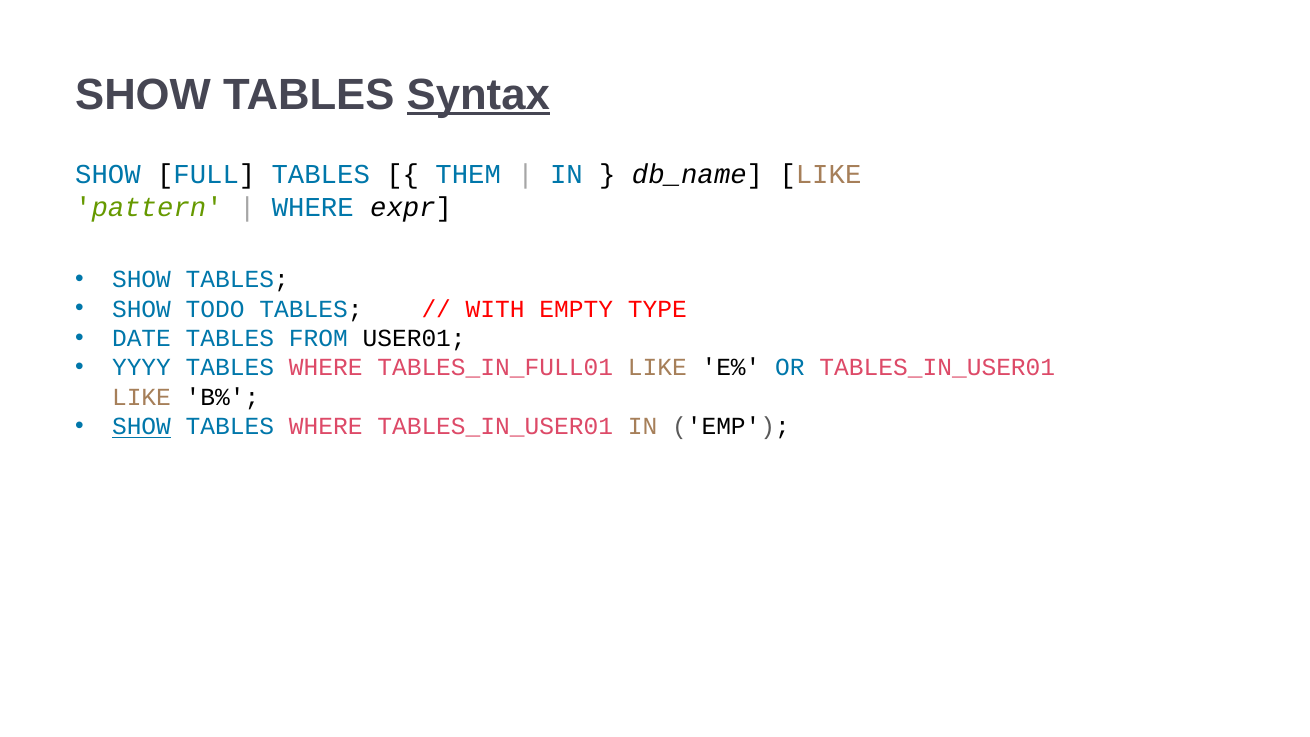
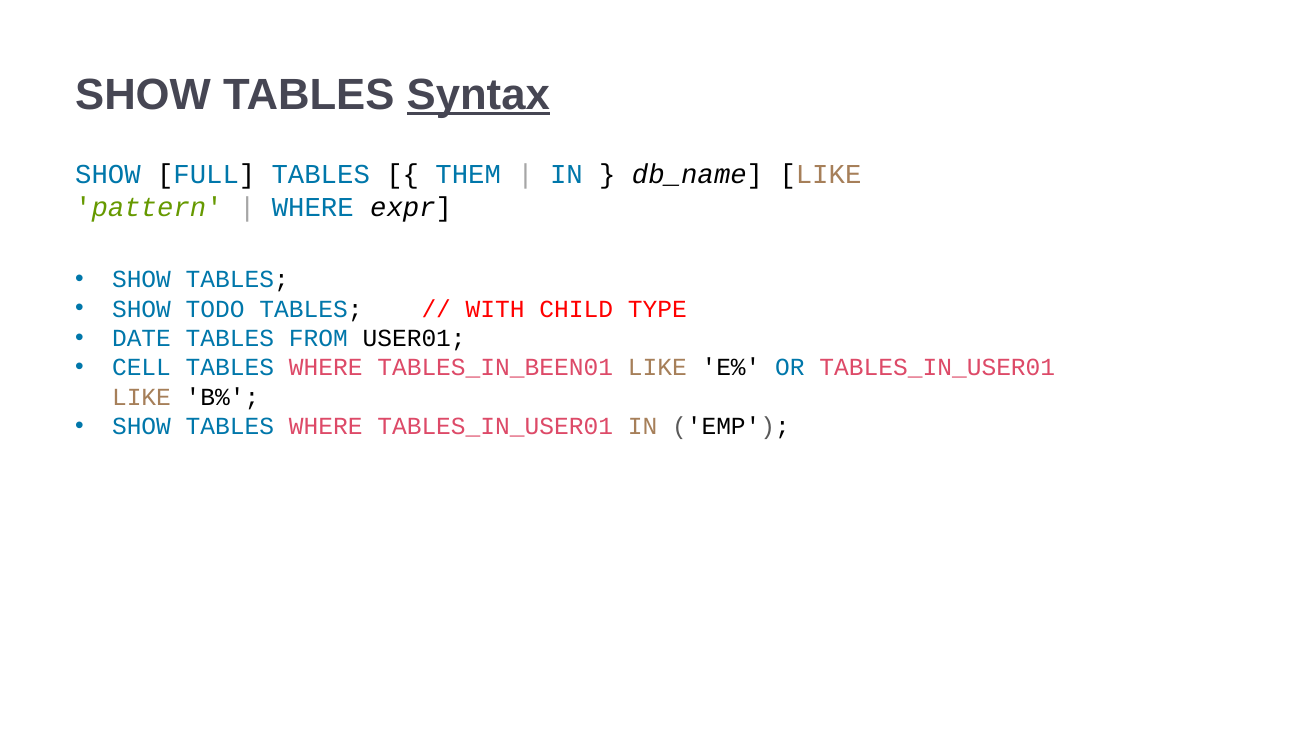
EMPTY: EMPTY -> CHILD
YYYY: YYYY -> CELL
TABLES_IN_FULL01: TABLES_IN_FULL01 -> TABLES_IN_BEEN01
SHOW at (141, 427) underline: present -> none
